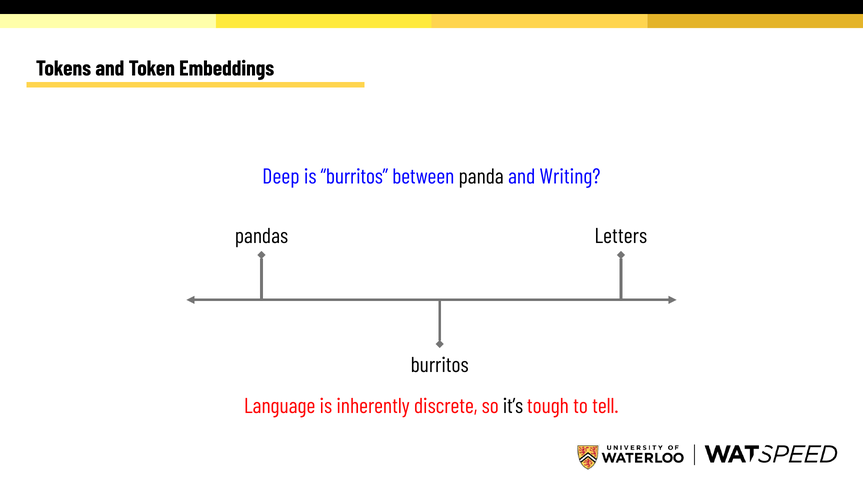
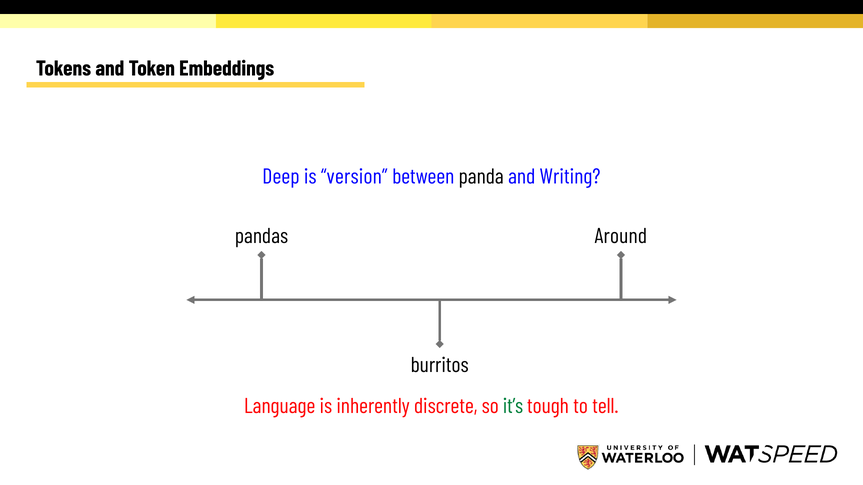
is burritos: burritos -> version
Letters: Letters -> Around
it’s colour: black -> green
